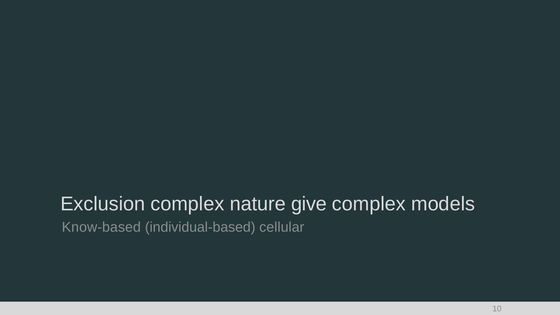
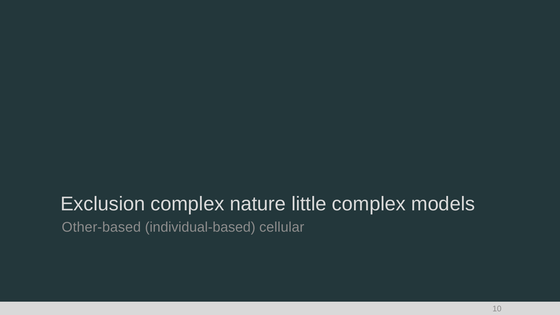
give: give -> little
Know-based: Know-based -> Other-based
